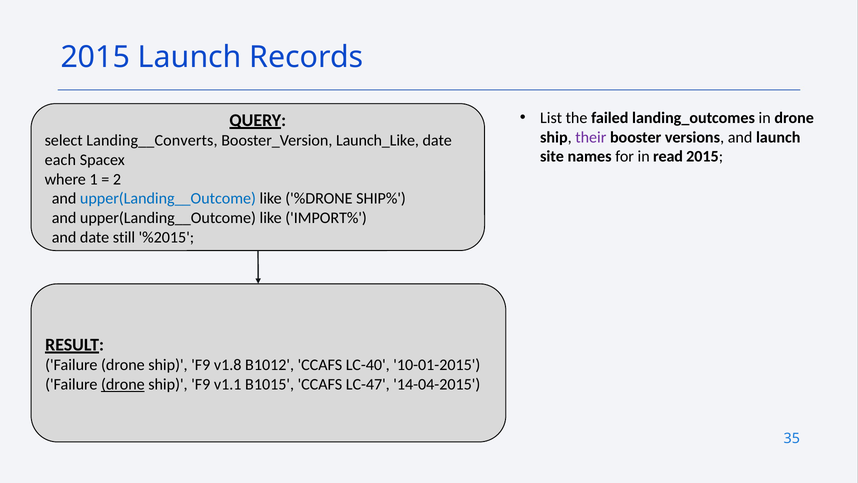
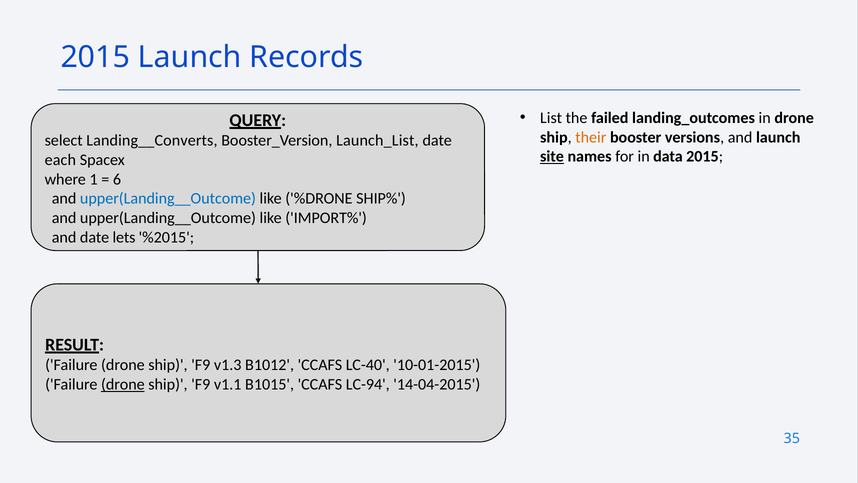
their colour: purple -> orange
Launch_Like: Launch_Like -> Launch_List
site underline: none -> present
read: read -> data
2: 2 -> 6
still: still -> lets
v1.8: v1.8 -> v1.3
LC-47: LC-47 -> LC-94
